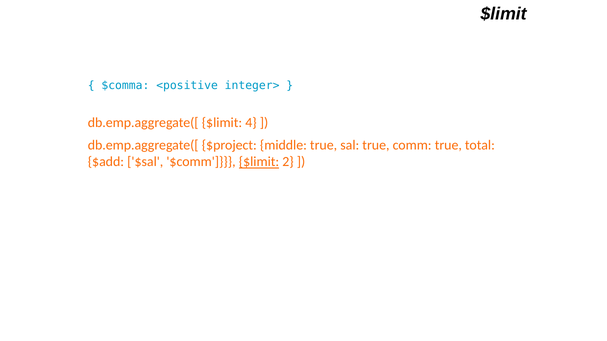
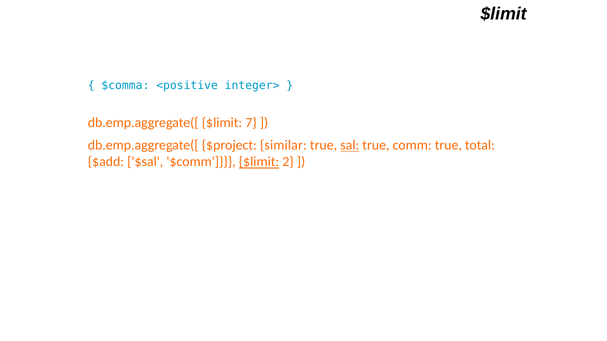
4: 4 -> 7
middle: middle -> similar
sal underline: none -> present
